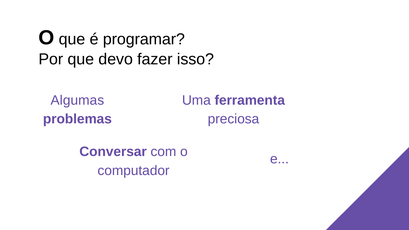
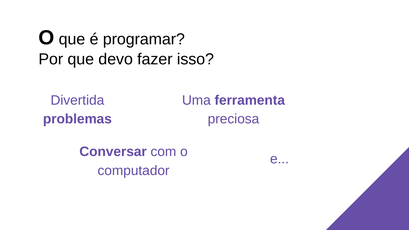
Algumas: Algumas -> Divertida
